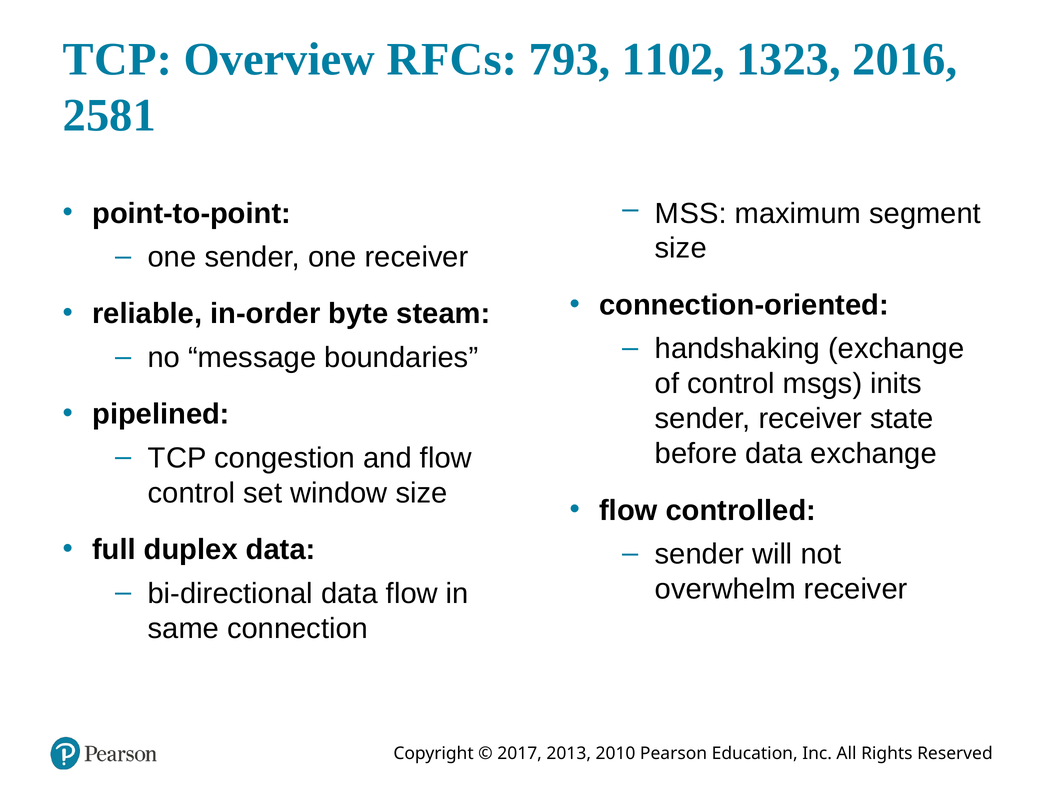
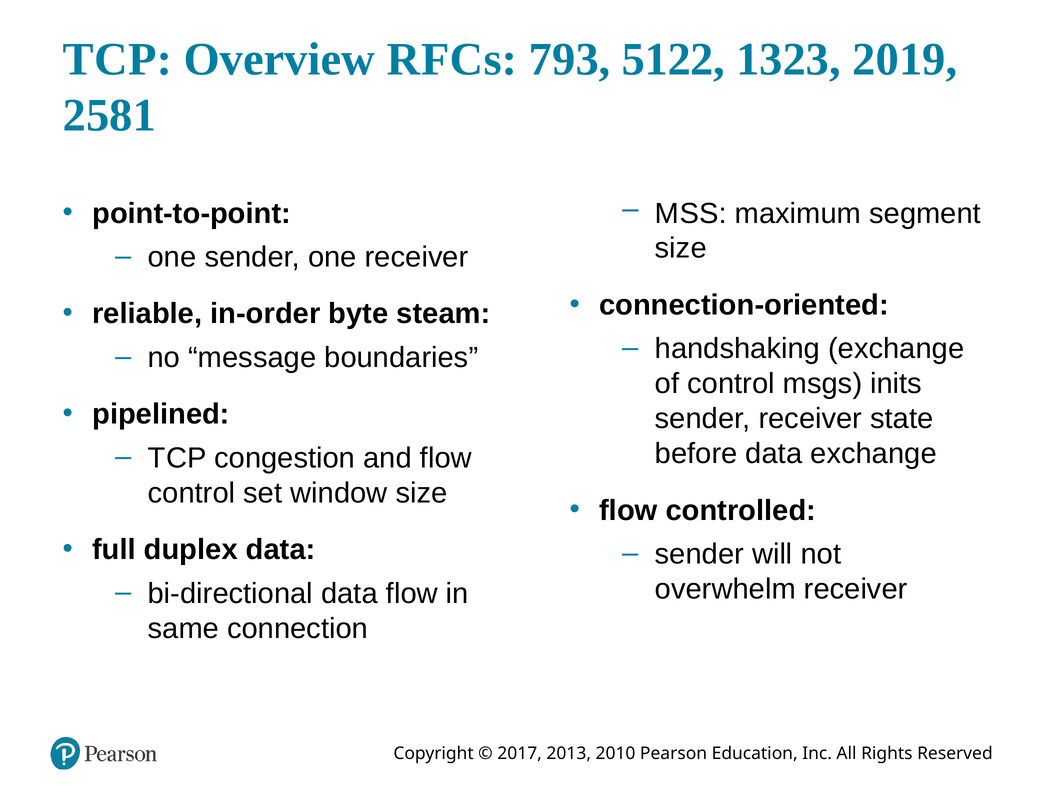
1102: 1102 -> 5122
2016: 2016 -> 2019
